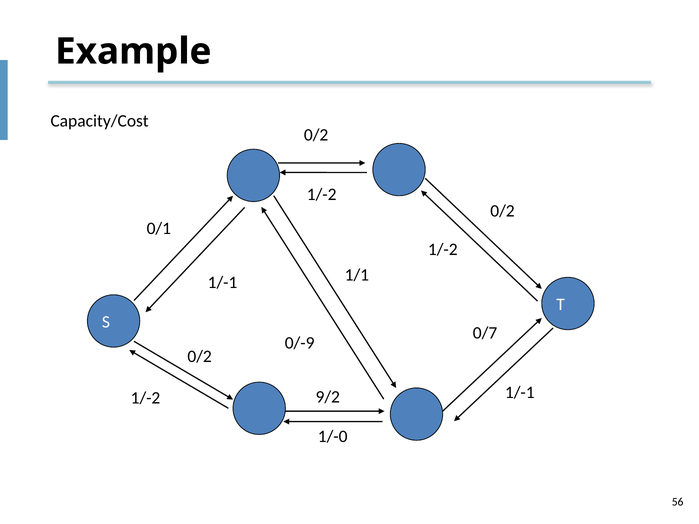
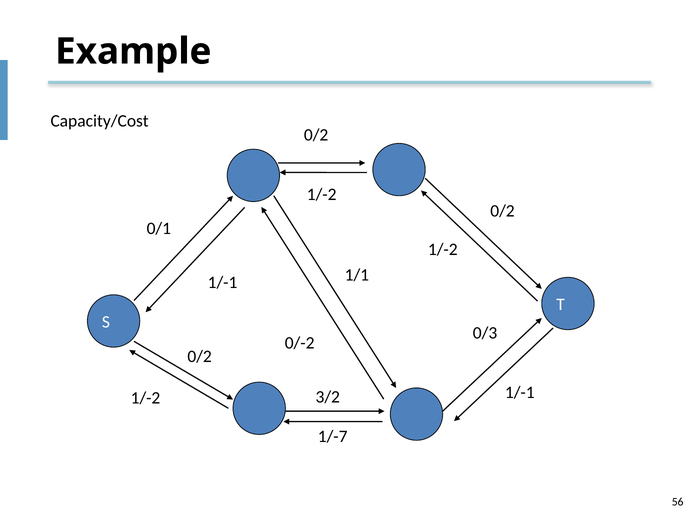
0/7: 0/7 -> 0/3
0/-9: 0/-9 -> 0/-2
9/2: 9/2 -> 3/2
1/-0: 1/-0 -> 1/-7
